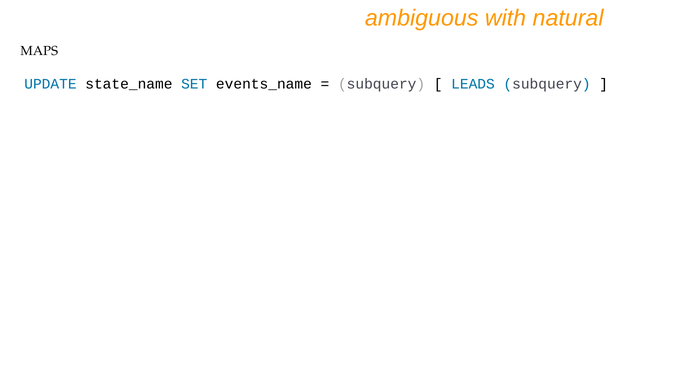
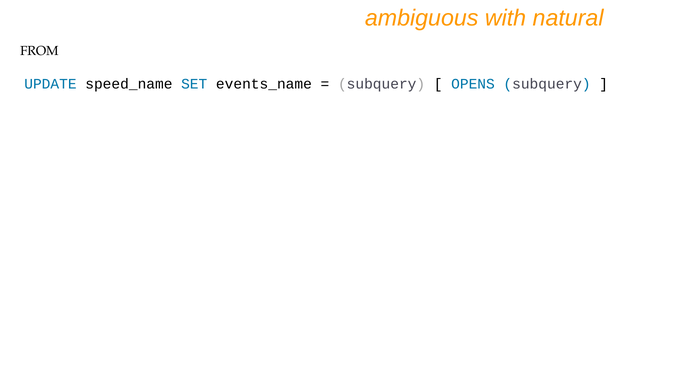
MAPS: MAPS -> FROM
state_name: state_name -> speed_name
LEADS: LEADS -> OPENS
